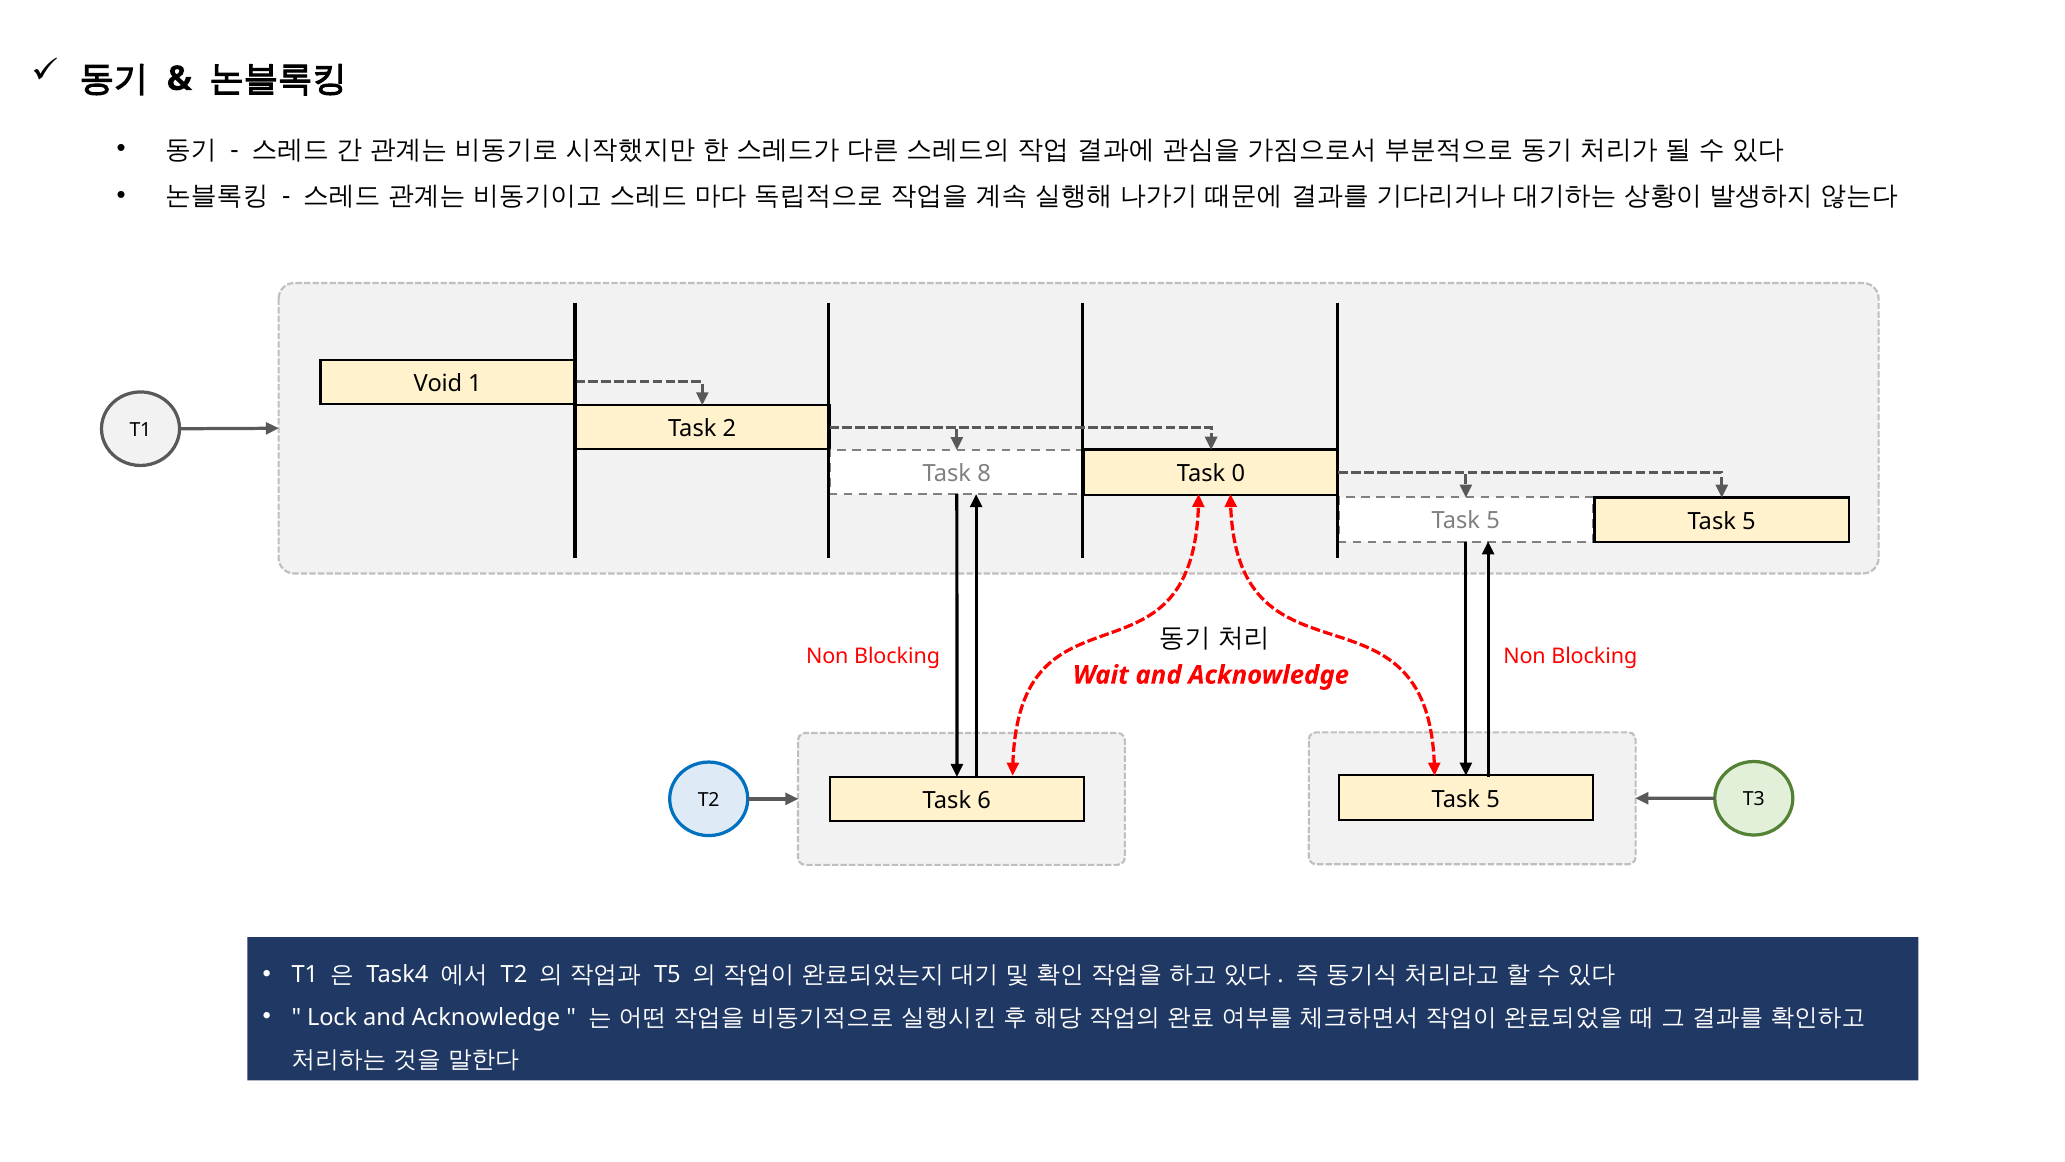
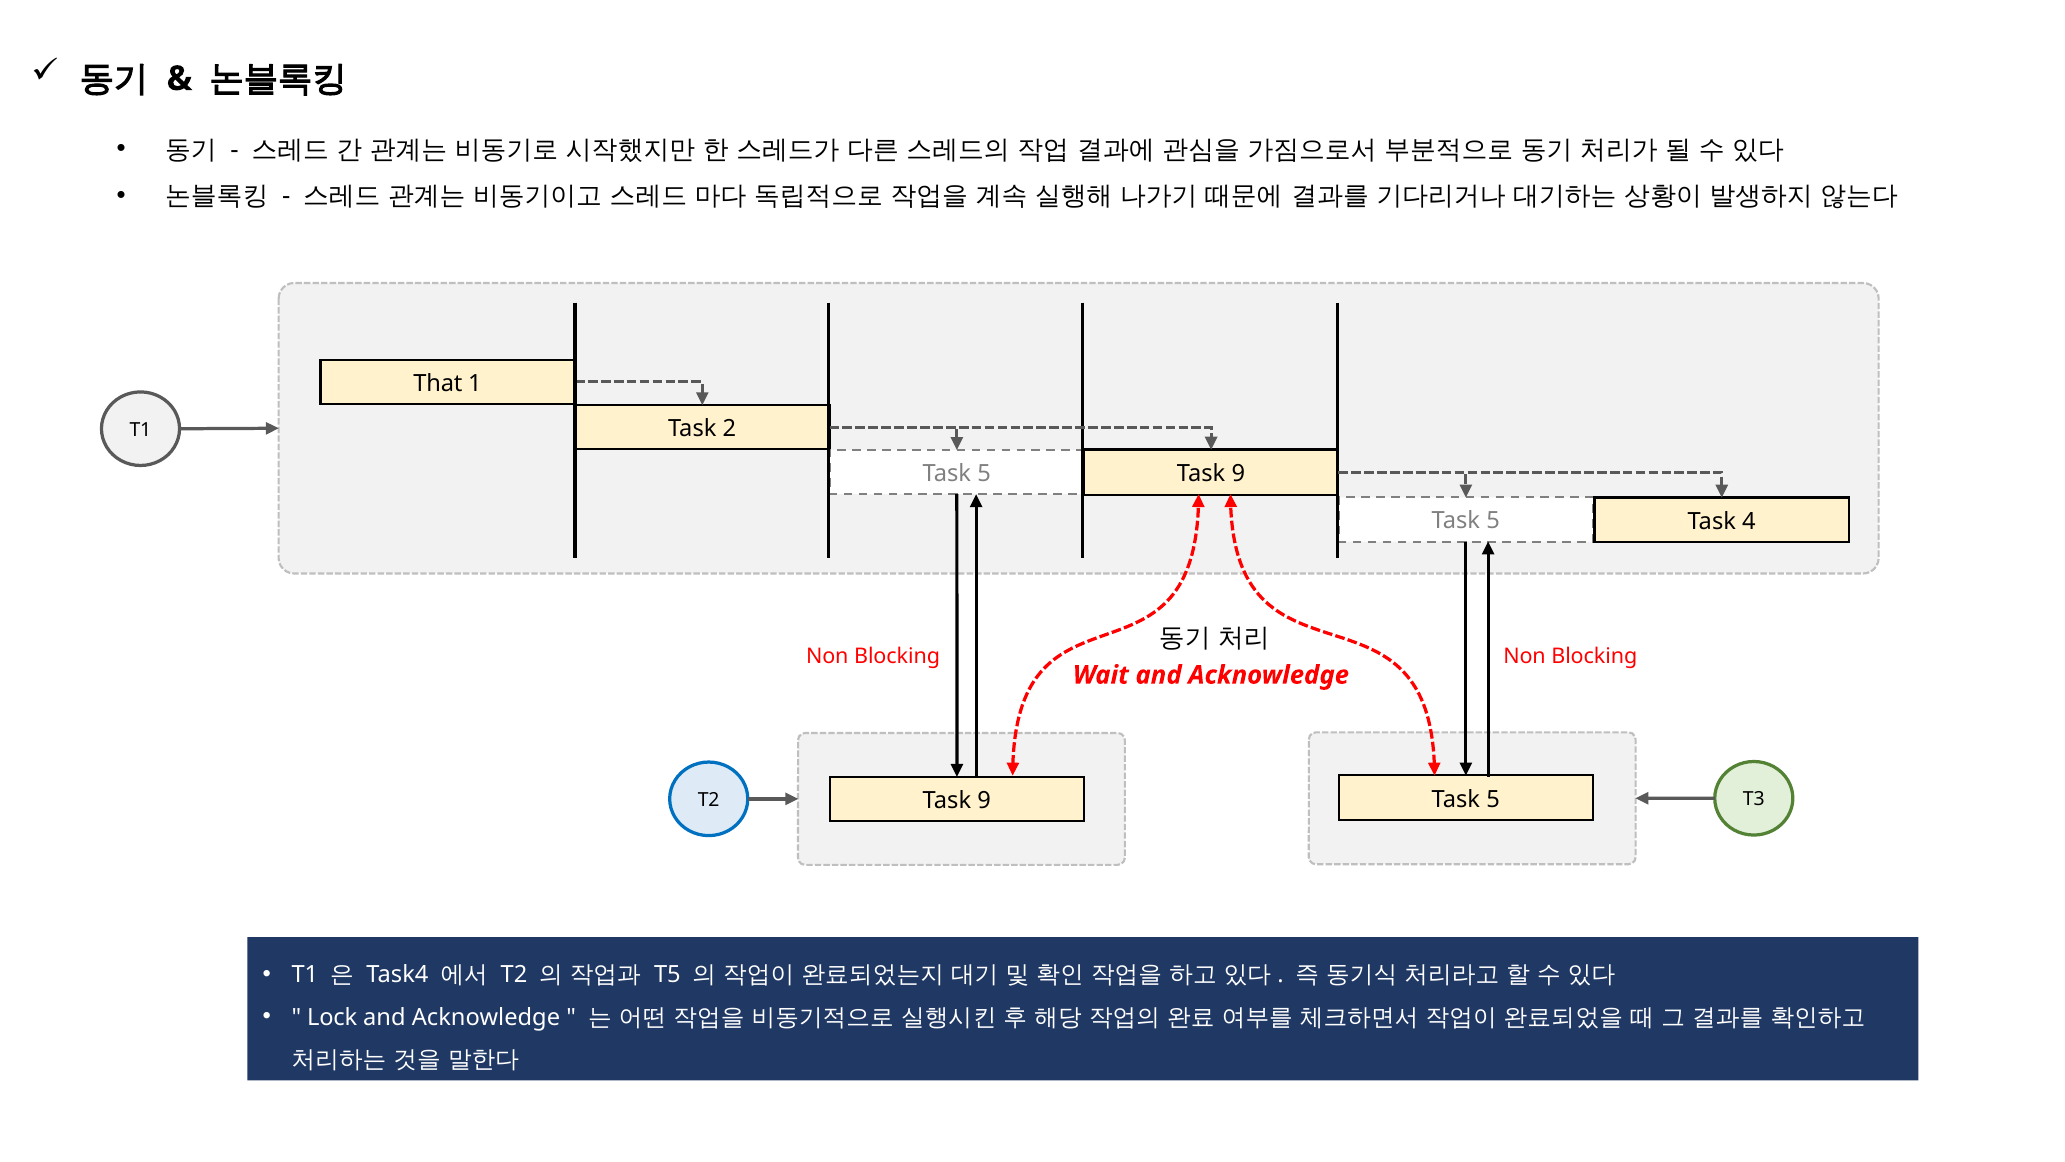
Void: Void -> That
8 at (984, 473): 8 -> 5
0 at (1238, 474): 0 -> 9
5 at (1749, 521): 5 -> 4
6 at (984, 800): 6 -> 9
